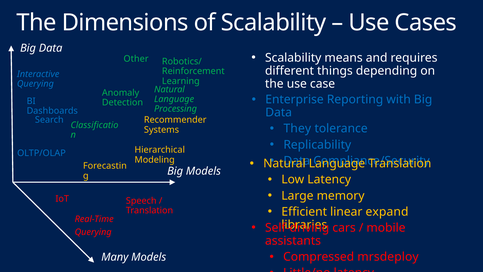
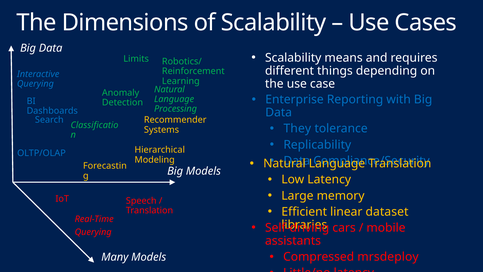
Other: Other -> Limits
expand: expand -> dataset
